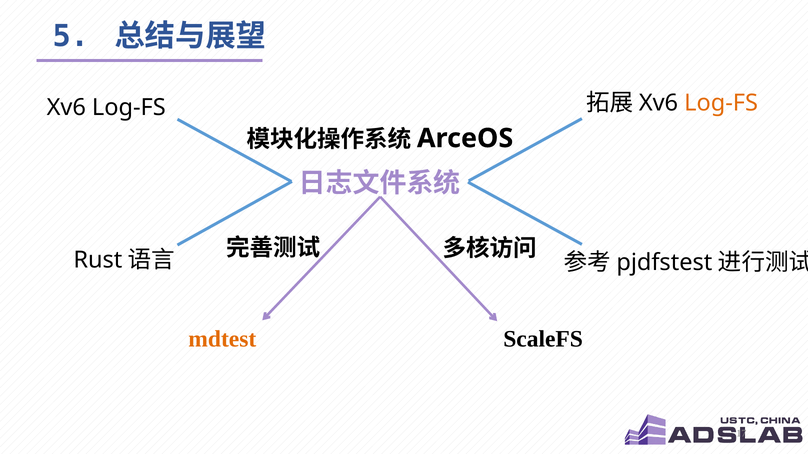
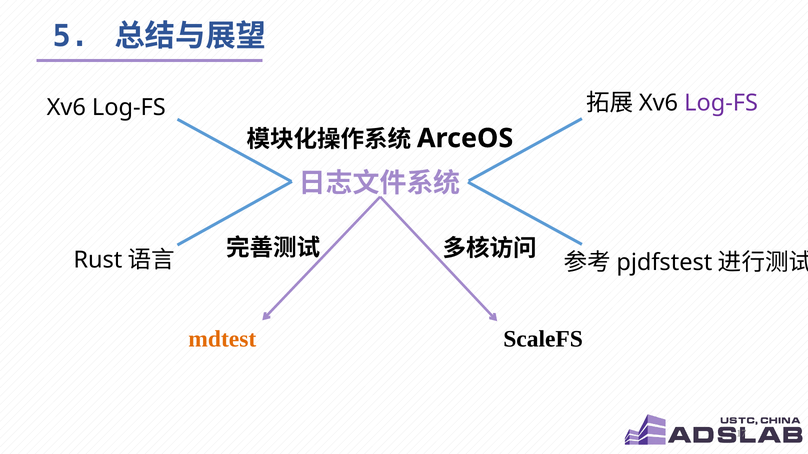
Log-FS at (721, 103) colour: orange -> purple
